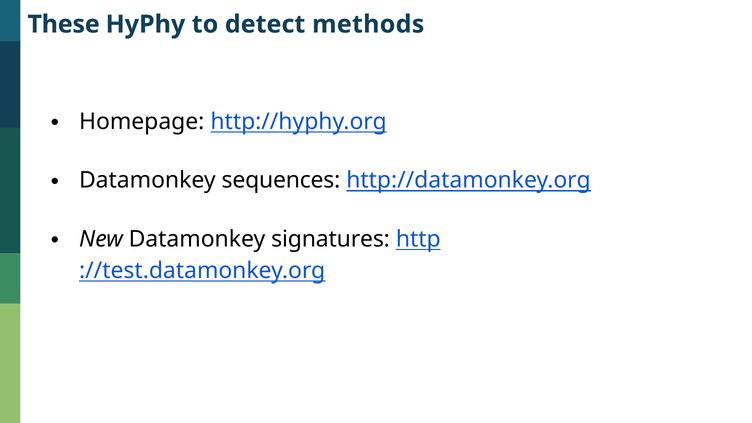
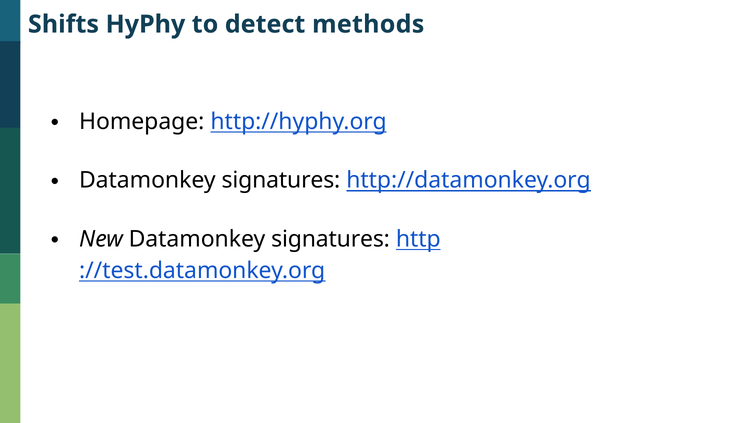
These: These -> Shifts
sequences at (281, 180): sequences -> signatures
